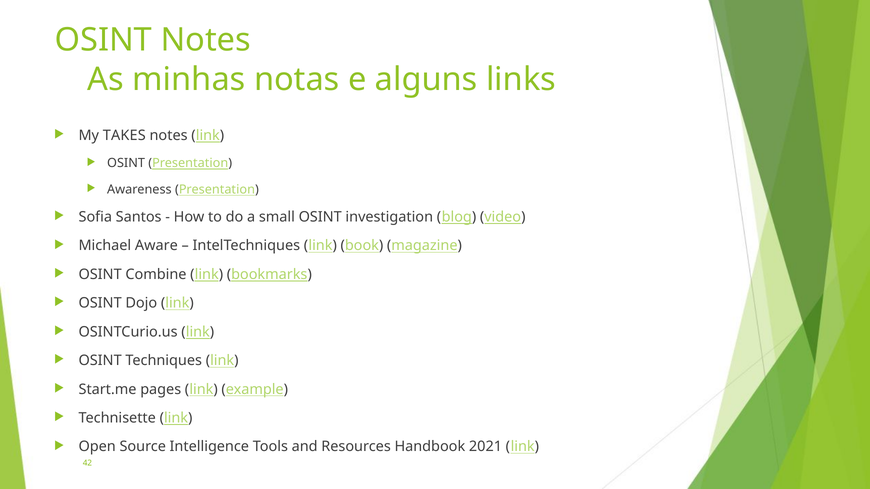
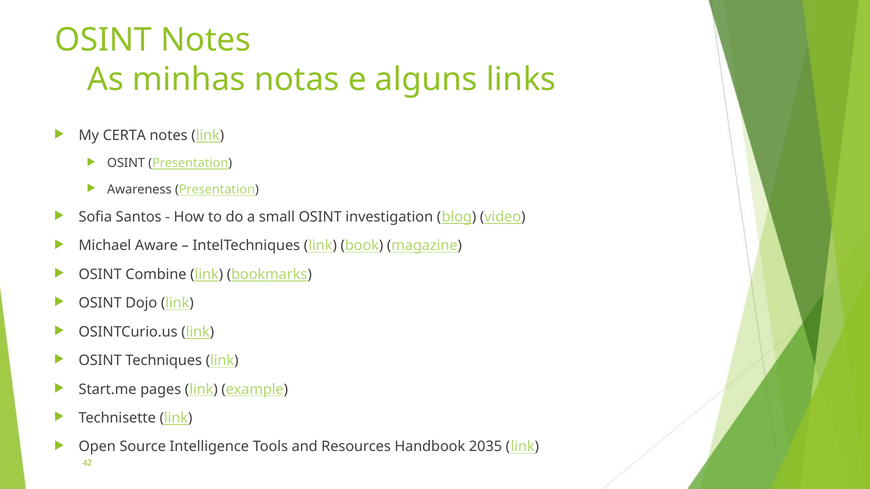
TAKES: TAKES -> CERTA
2021: 2021 -> 2035
